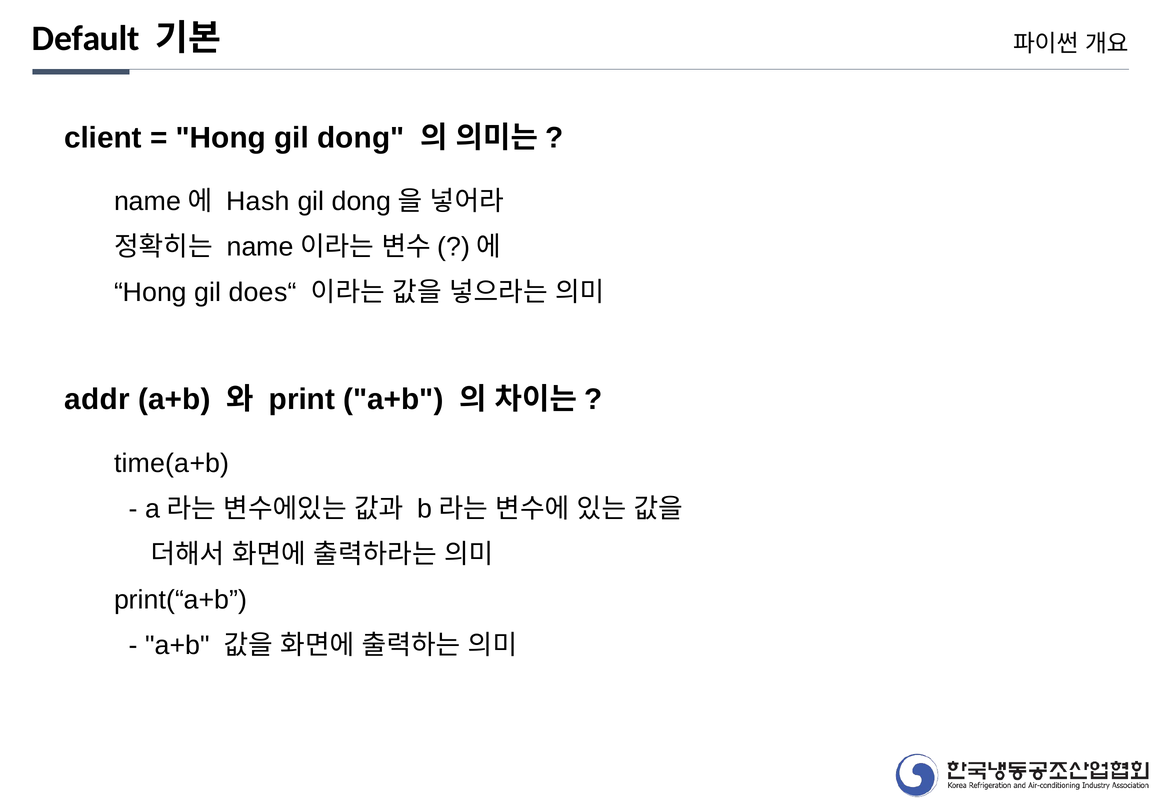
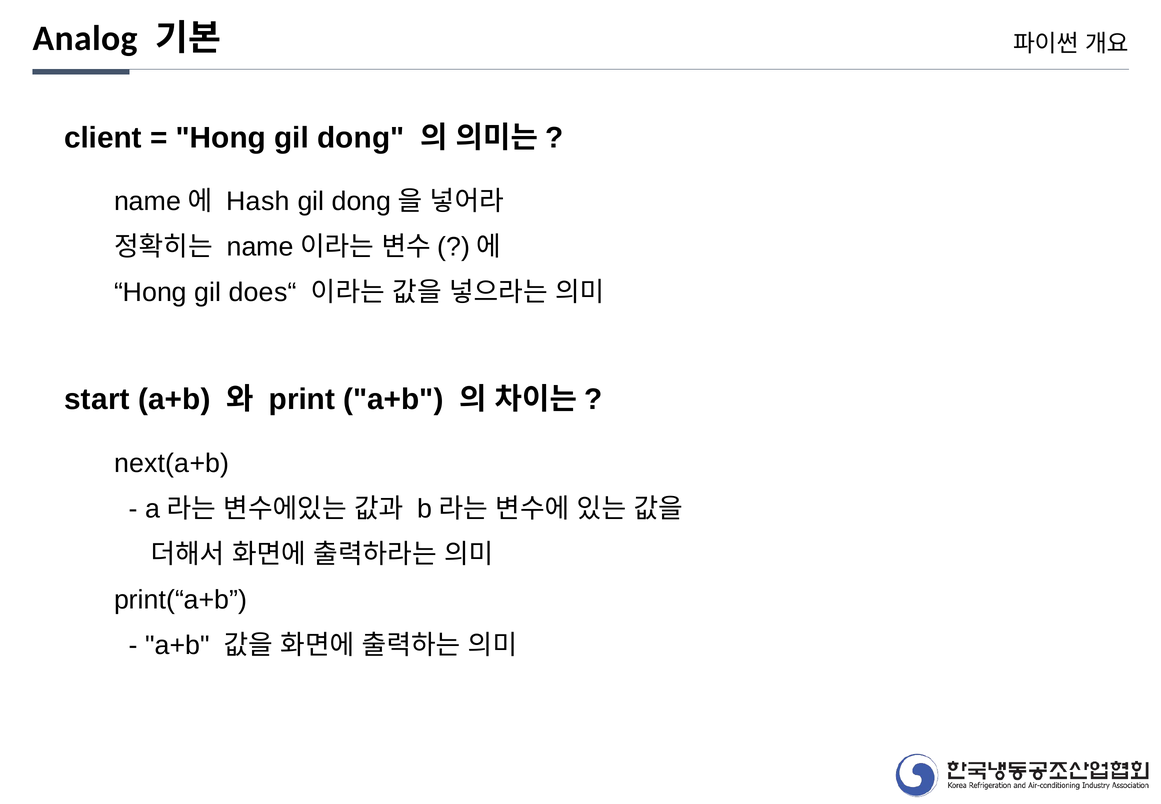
Default: Default -> Analog
addr: addr -> start
time(a+b: time(a+b -> next(a+b
